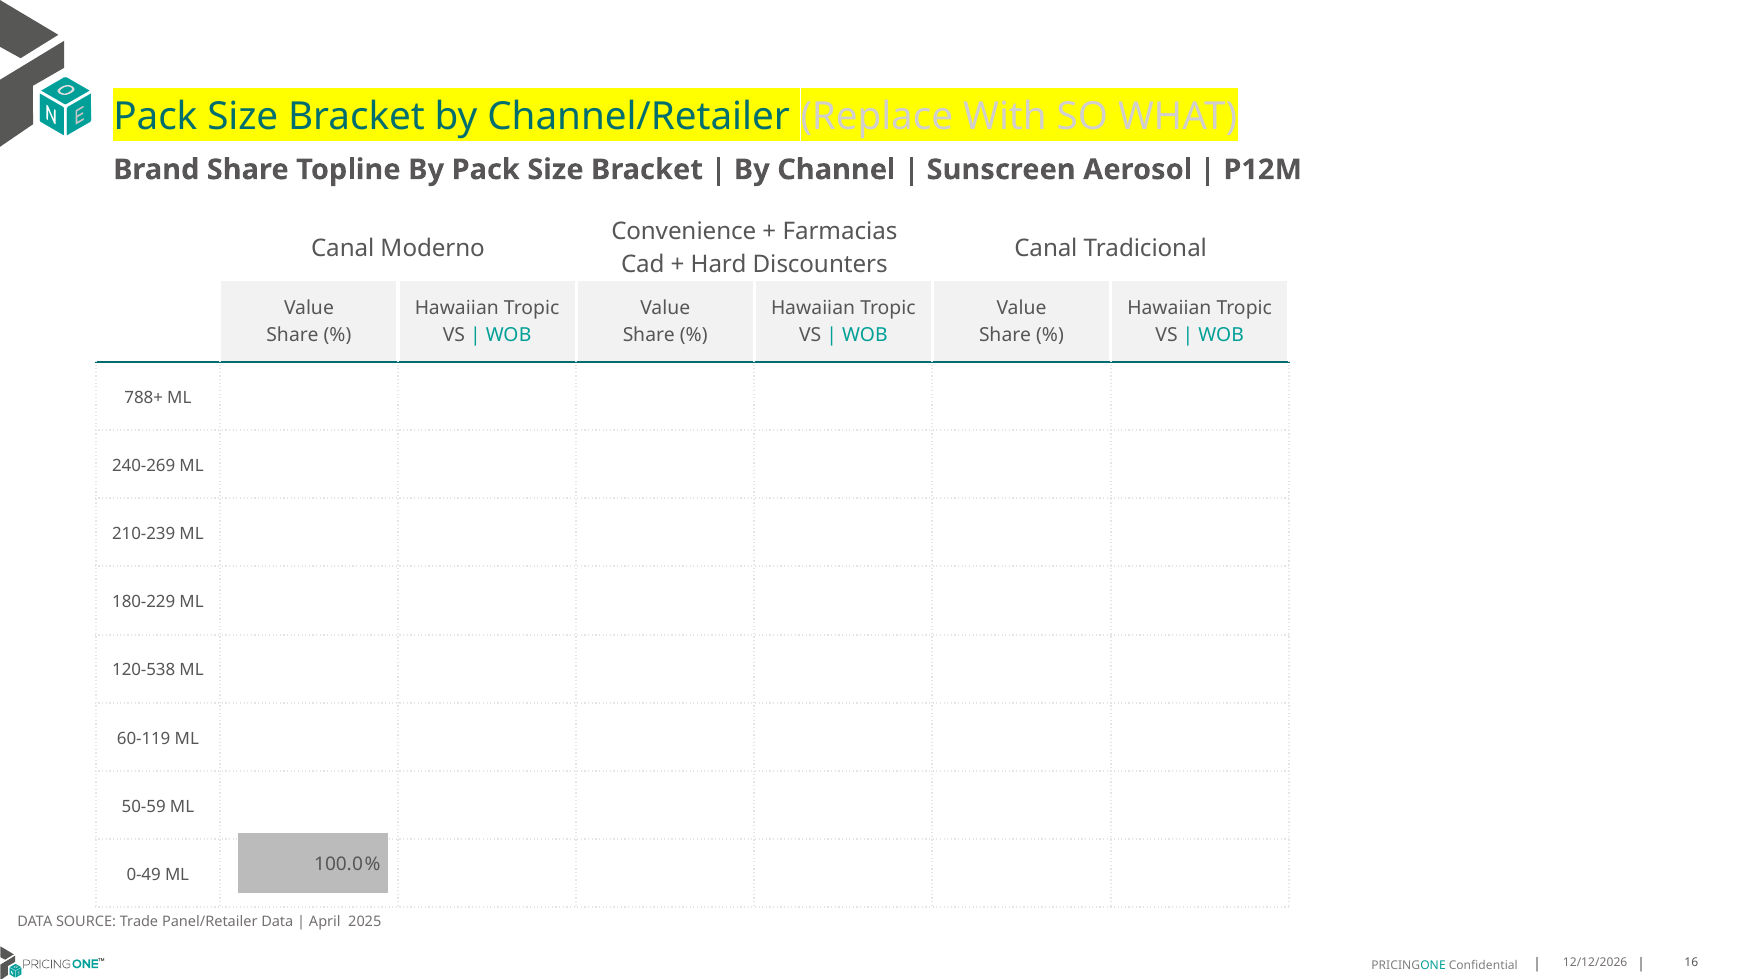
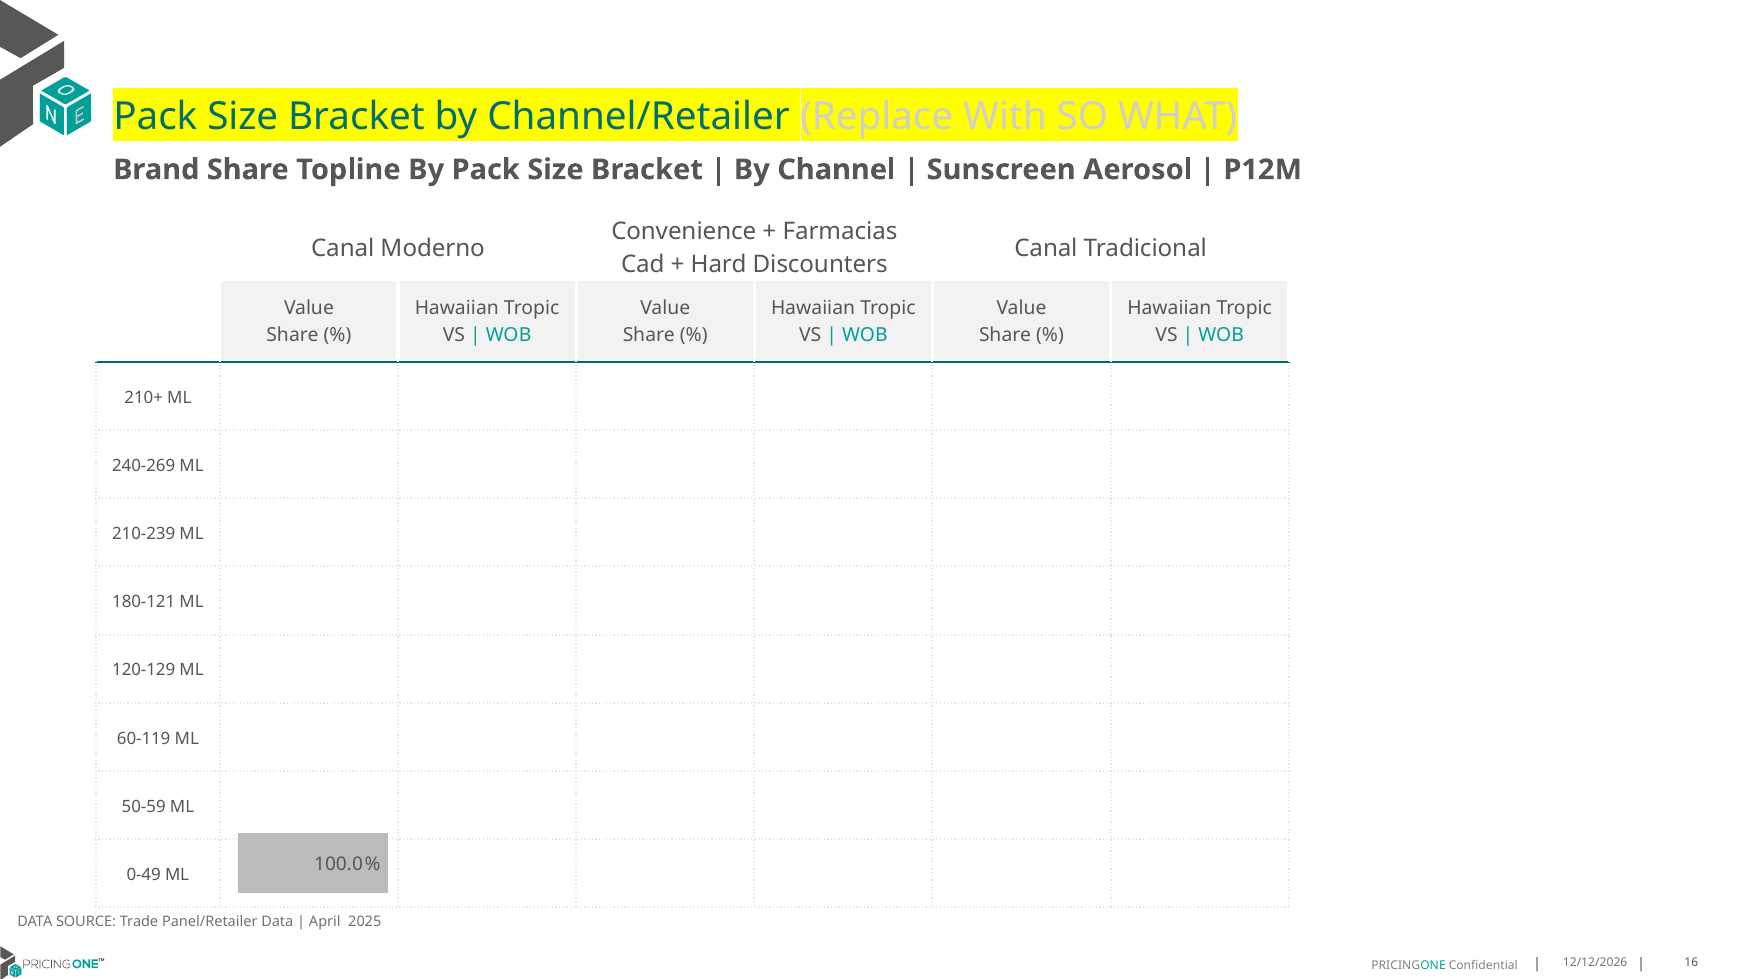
788+: 788+ -> 210+
180-229: 180-229 -> 180-121
120-538: 120-538 -> 120-129
